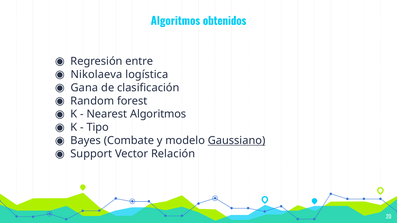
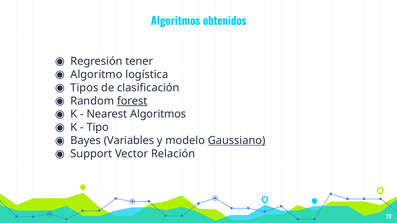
entre: entre -> tener
Nikolaeva: Nikolaeva -> Algoritmo
Gana: Gana -> Tipos
forest underline: none -> present
Combate: Combate -> Variables
